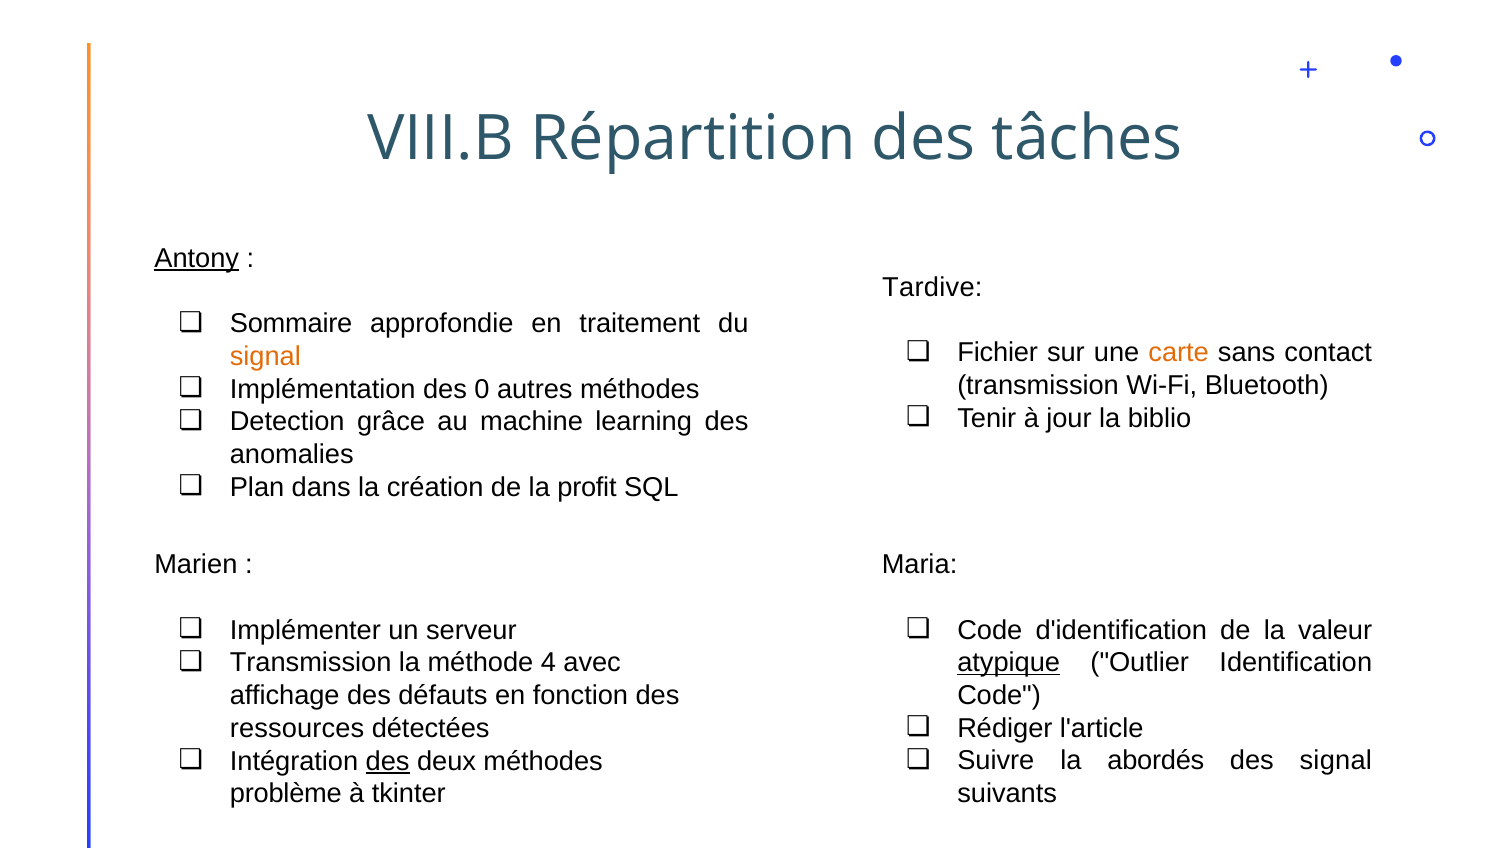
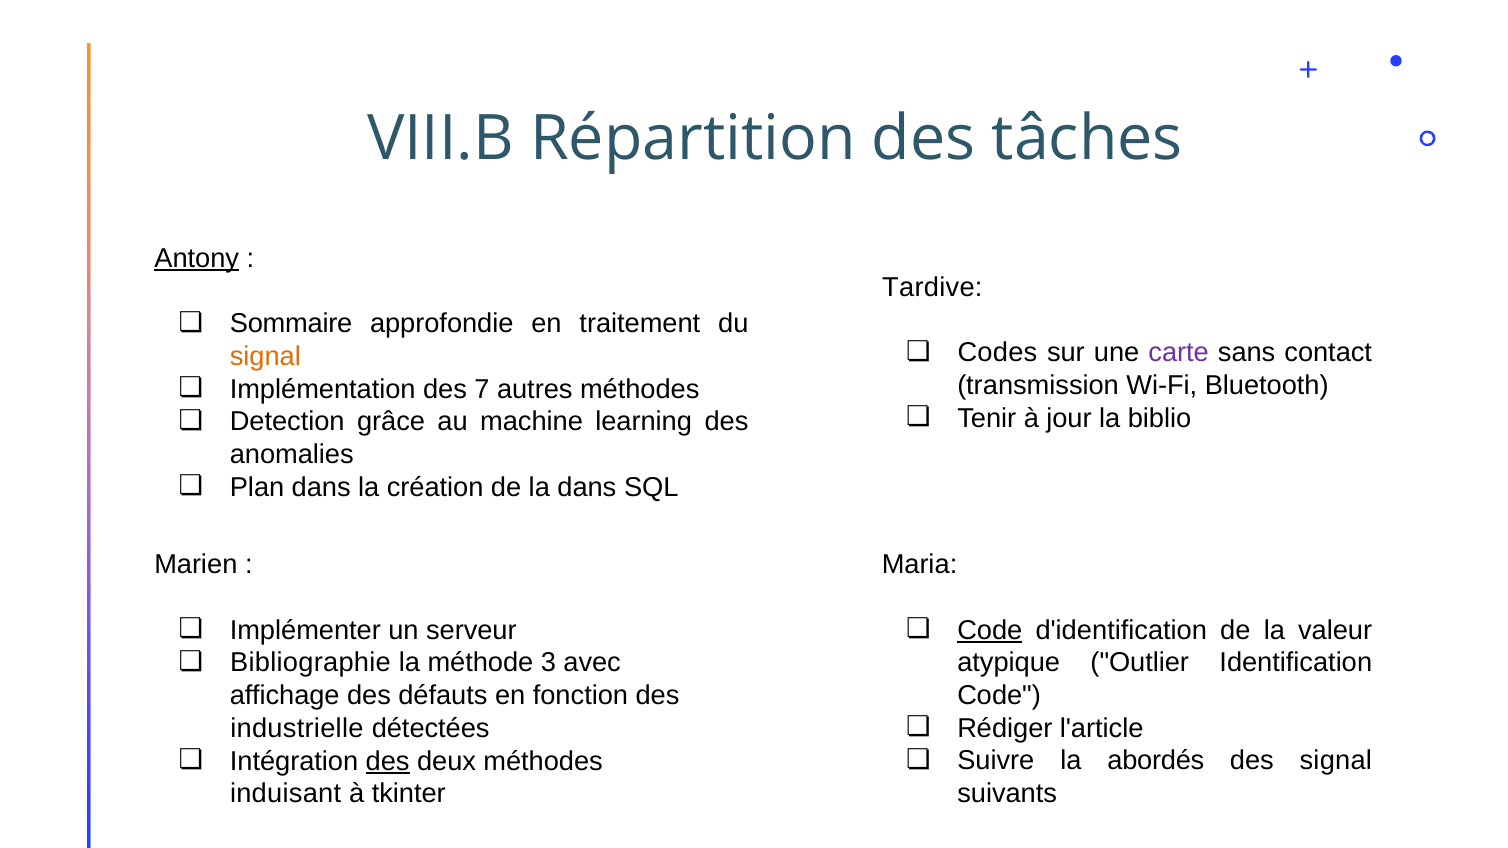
Fichier: Fichier -> Codes
carte colour: orange -> purple
0: 0 -> 7
la profit: profit -> dans
Code at (990, 630) underline: none -> present
Transmission at (311, 663): Transmission -> Bibliographie
4: 4 -> 3
atypique underline: present -> none
ressources: ressources -> industrielle
problème: problème -> induisant
